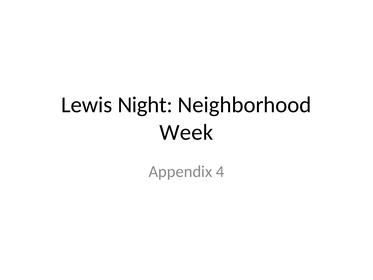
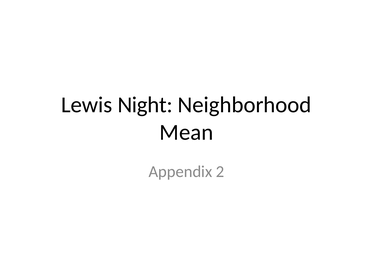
Week: Week -> Mean
4: 4 -> 2
